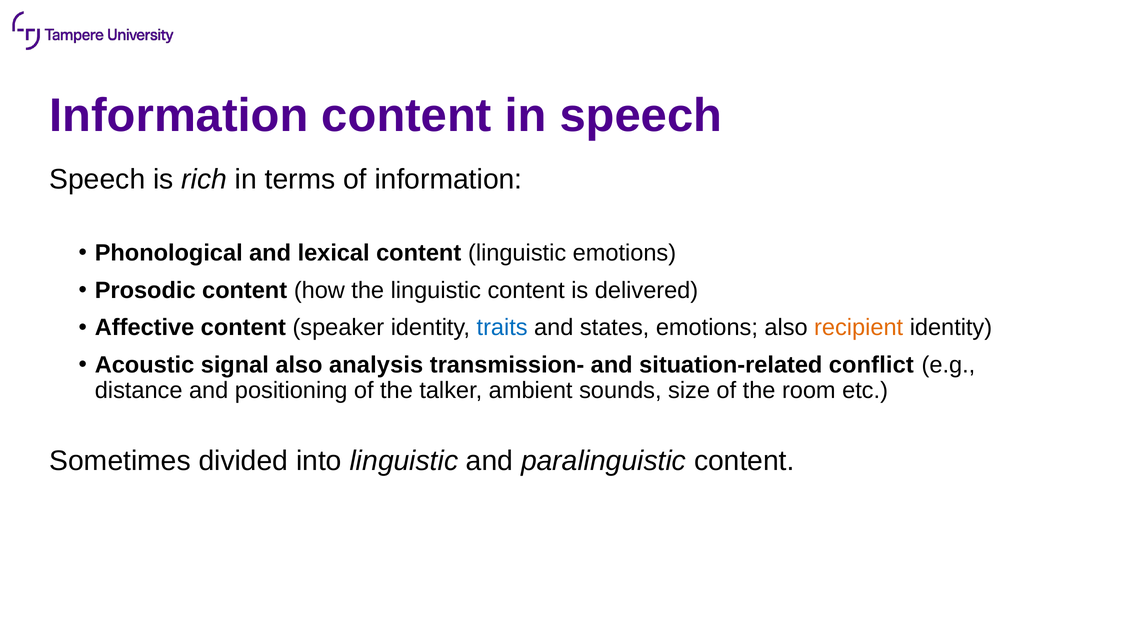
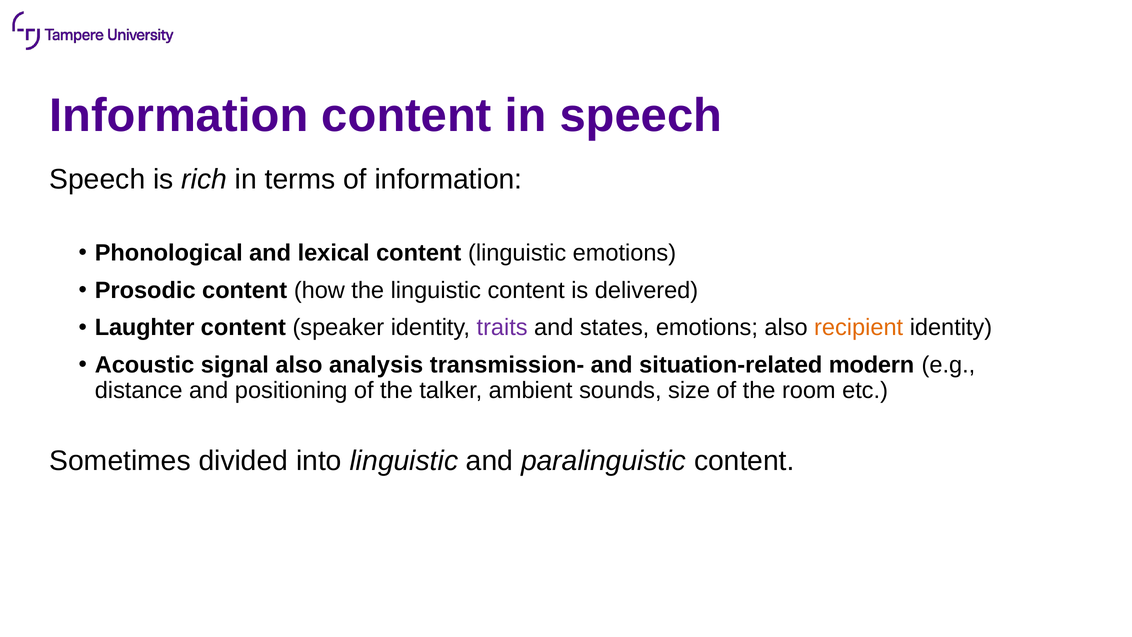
Affective: Affective -> Laughter
traits colour: blue -> purple
conflict: conflict -> modern
